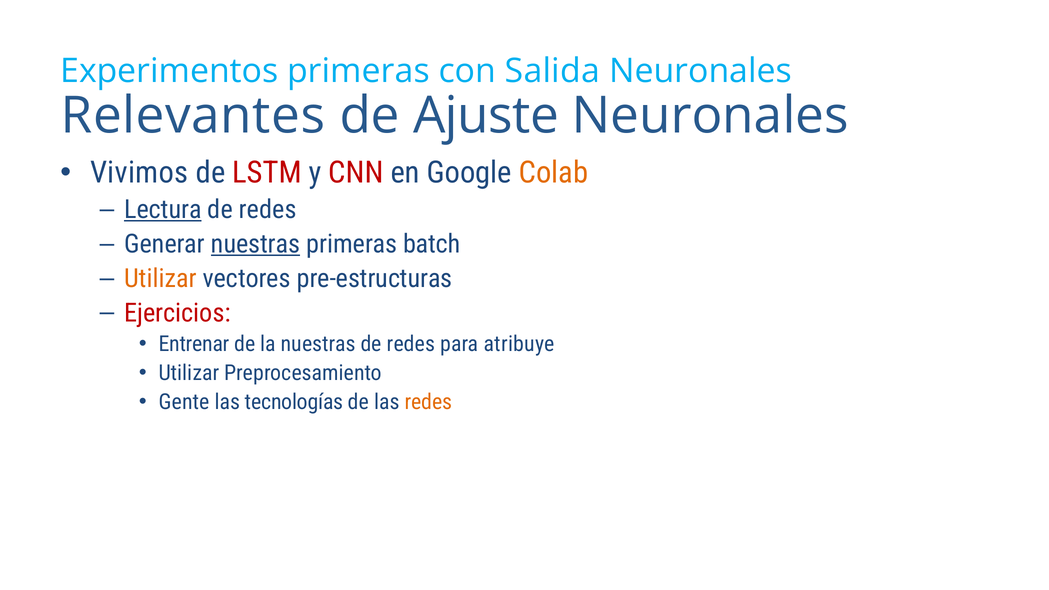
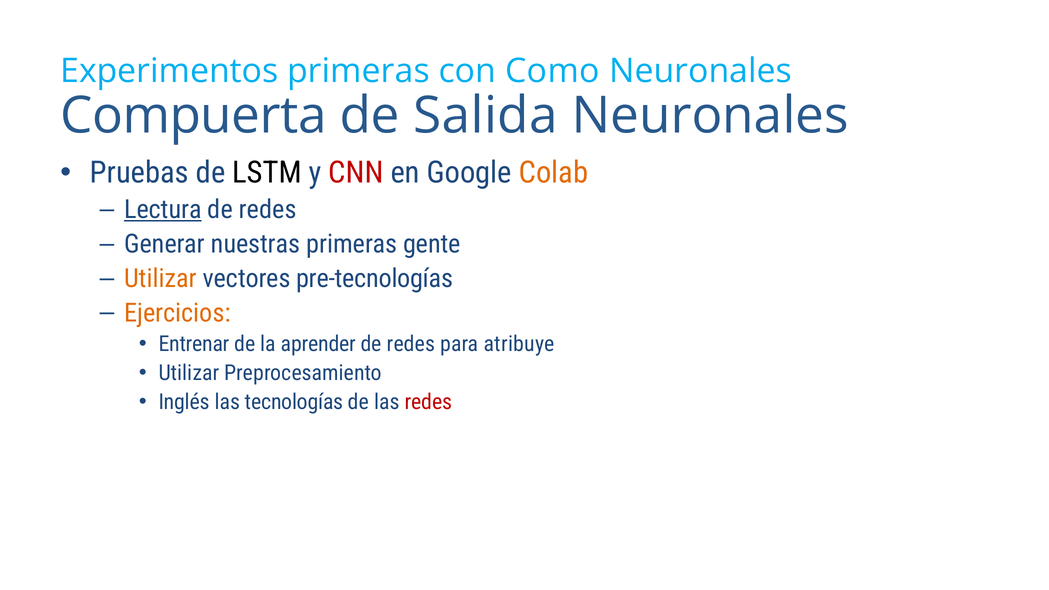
Salida: Salida -> Como
Relevantes: Relevantes -> Compuerta
Ajuste: Ajuste -> Salida
Vivimos: Vivimos -> Pruebas
LSTM colour: red -> black
nuestras at (256, 244) underline: present -> none
batch: batch -> gente
pre-estructuras: pre-estructuras -> pre-tecnologías
Ejercicios colour: red -> orange
la nuestras: nuestras -> aprender
Gente: Gente -> Inglés
redes at (429, 402) colour: orange -> red
